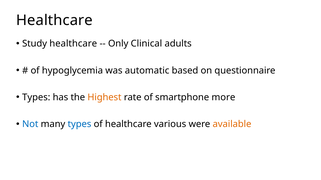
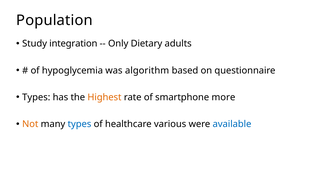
Healthcare at (54, 20): Healthcare -> Population
Study healthcare: healthcare -> integration
Clinical: Clinical -> Dietary
automatic: automatic -> algorithm
Not colour: blue -> orange
available colour: orange -> blue
